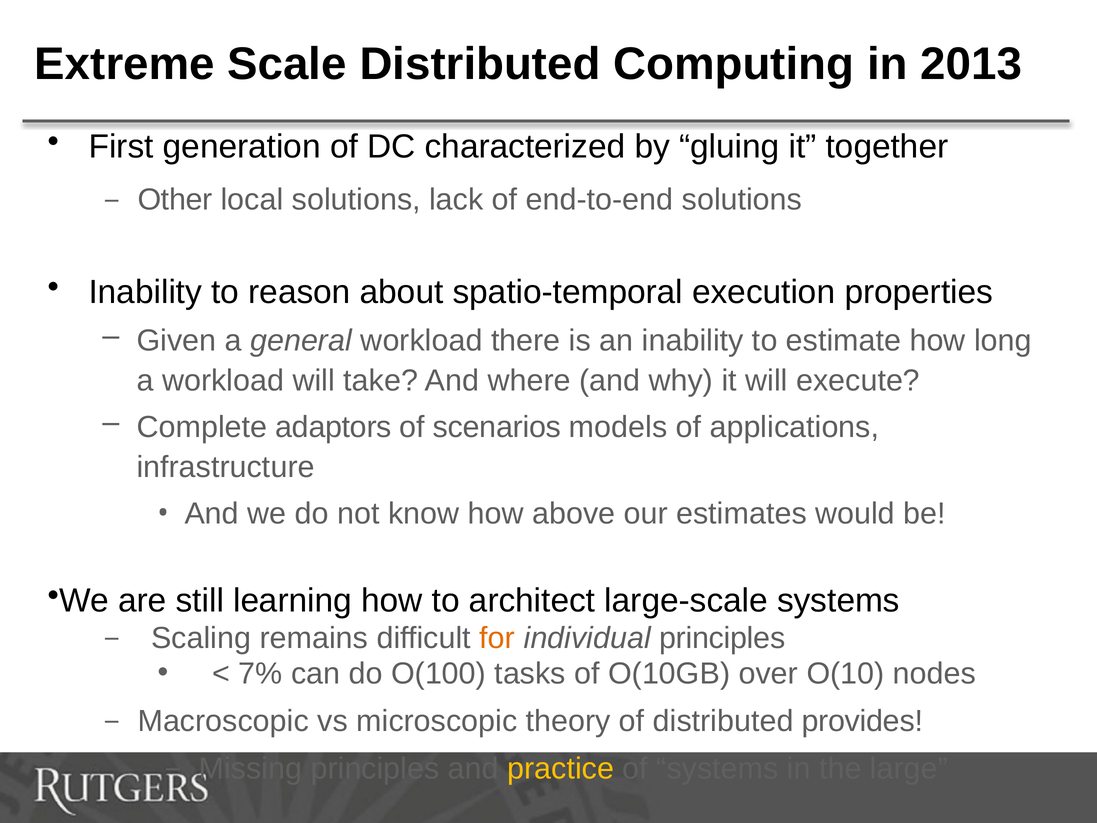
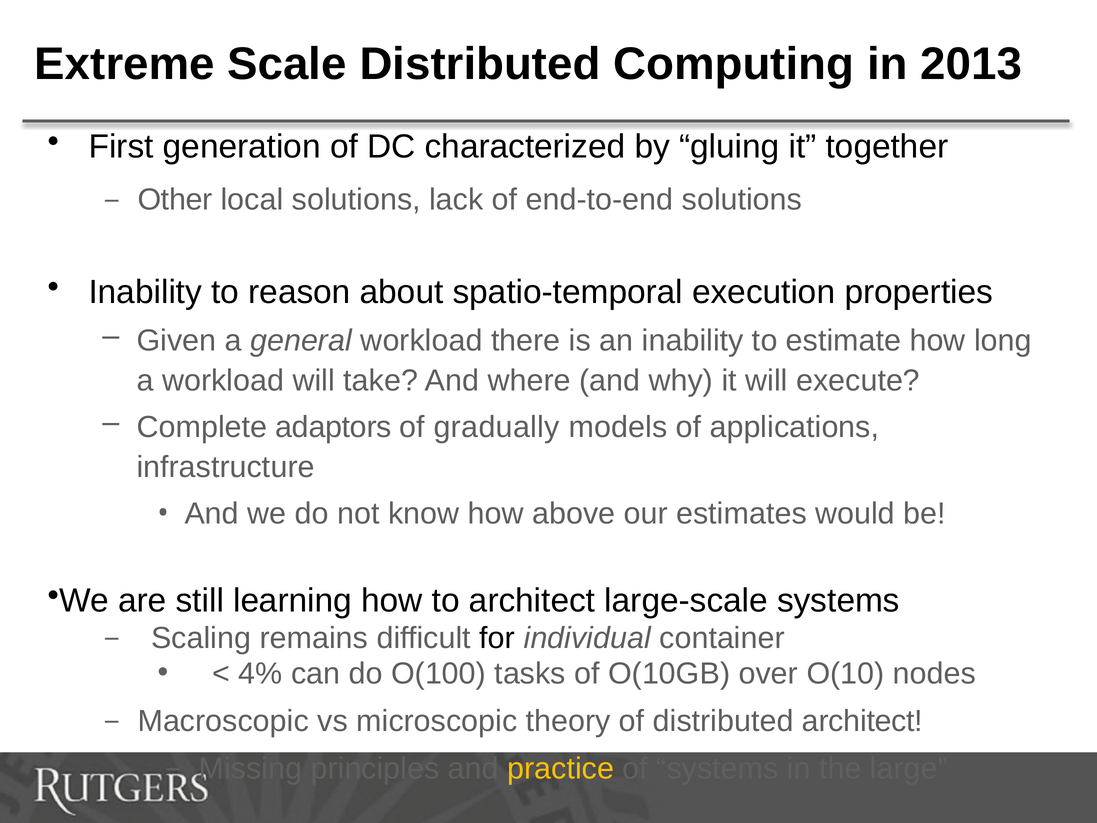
scenarios: scenarios -> gradually
for colour: orange -> black
individual principles: principles -> container
7%: 7% -> 4%
distributed provides: provides -> architect
